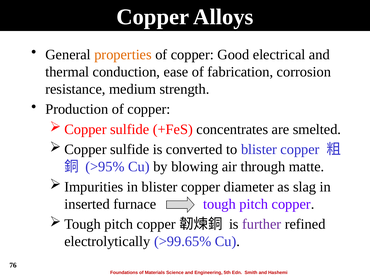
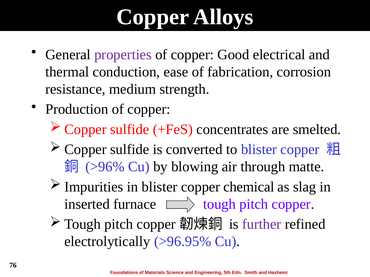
properties colour: orange -> purple
>95%: >95% -> >96%
diameter: diameter -> chemical
>99.65%: >99.65% -> >96.95%
